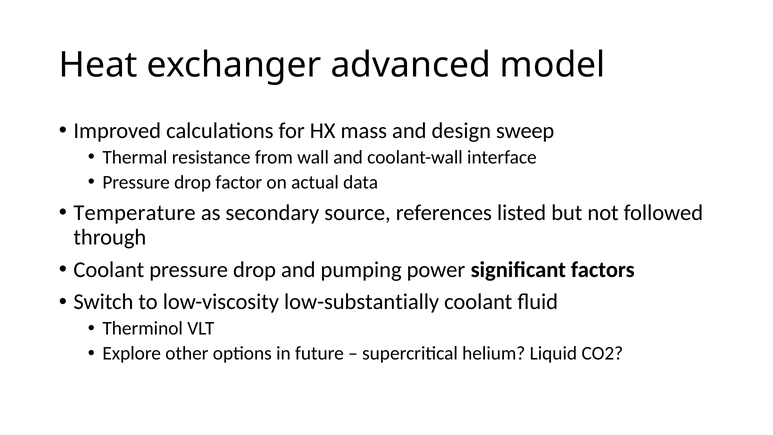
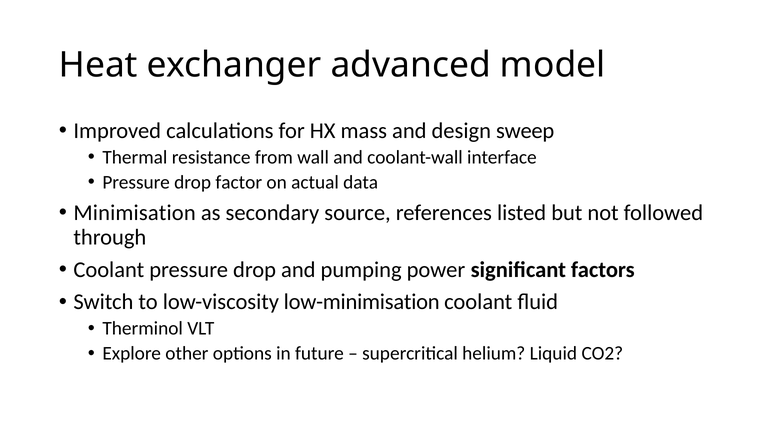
Temperature: Temperature -> Minimisation
low-substantially: low-substantially -> low-minimisation
